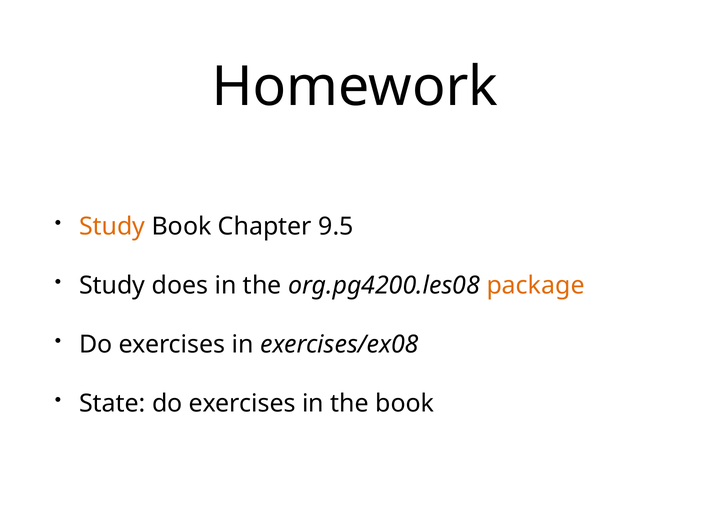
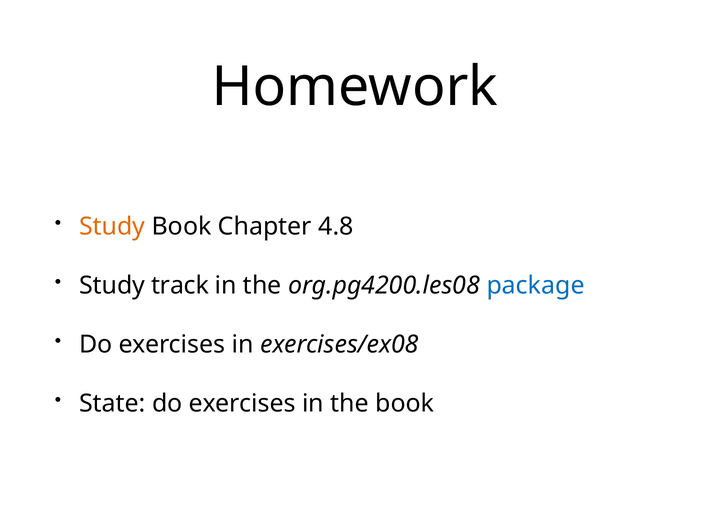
9.5: 9.5 -> 4.8
does: does -> track
package colour: orange -> blue
